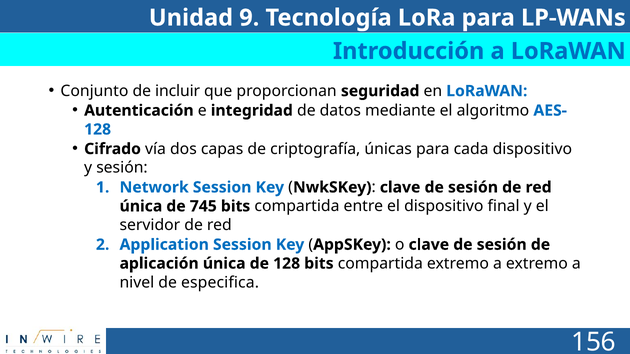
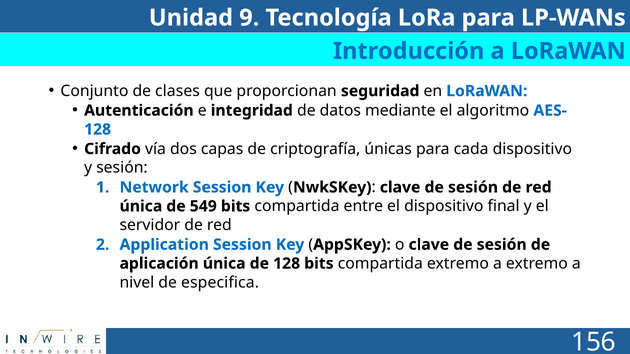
incluir: incluir -> clases
745: 745 -> 549
